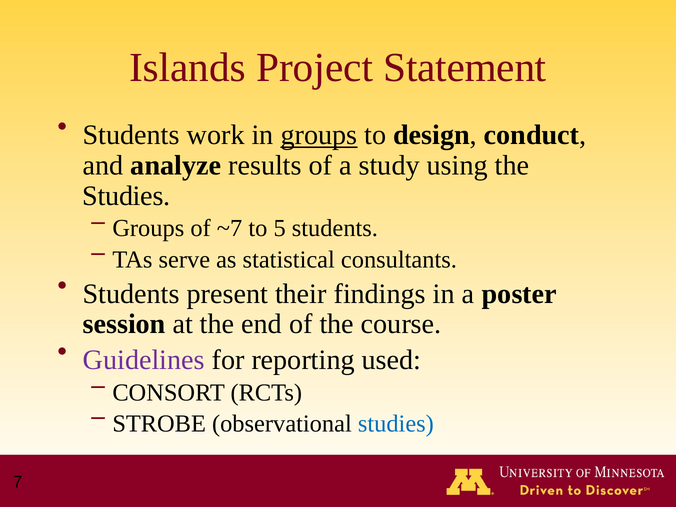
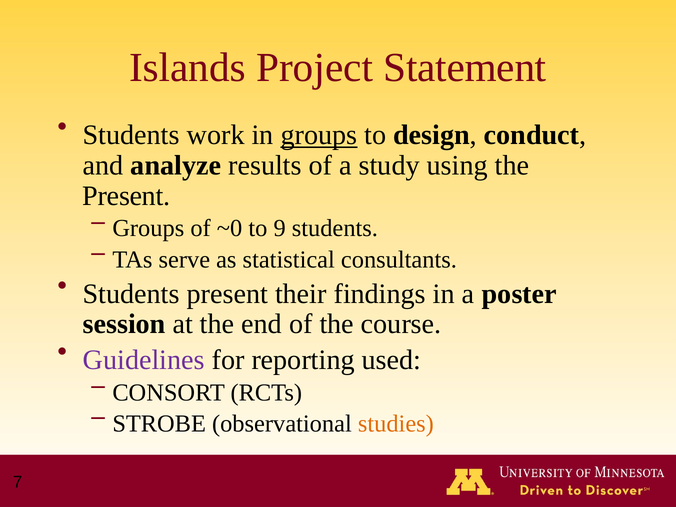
Studies at (126, 196): Studies -> Present
~7: ~7 -> ~0
5: 5 -> 9
studies at (396, 424) colour: blue -> orange
